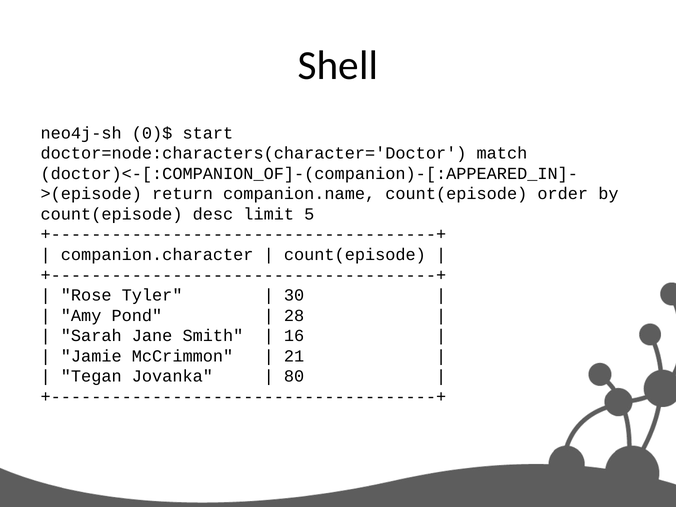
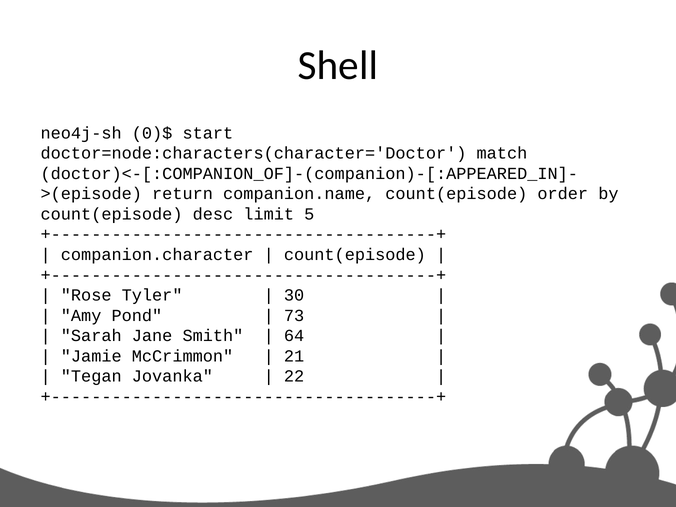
28: 28 -> 73
16: 16 -> 64
80: 80 -> 22
